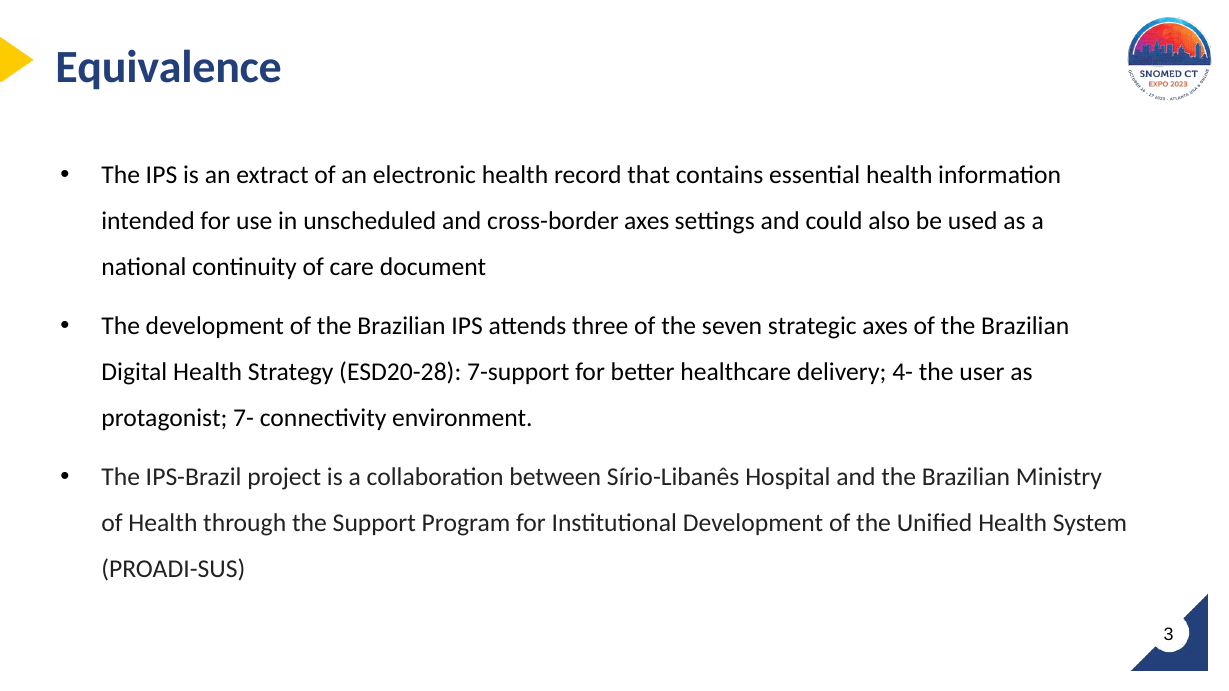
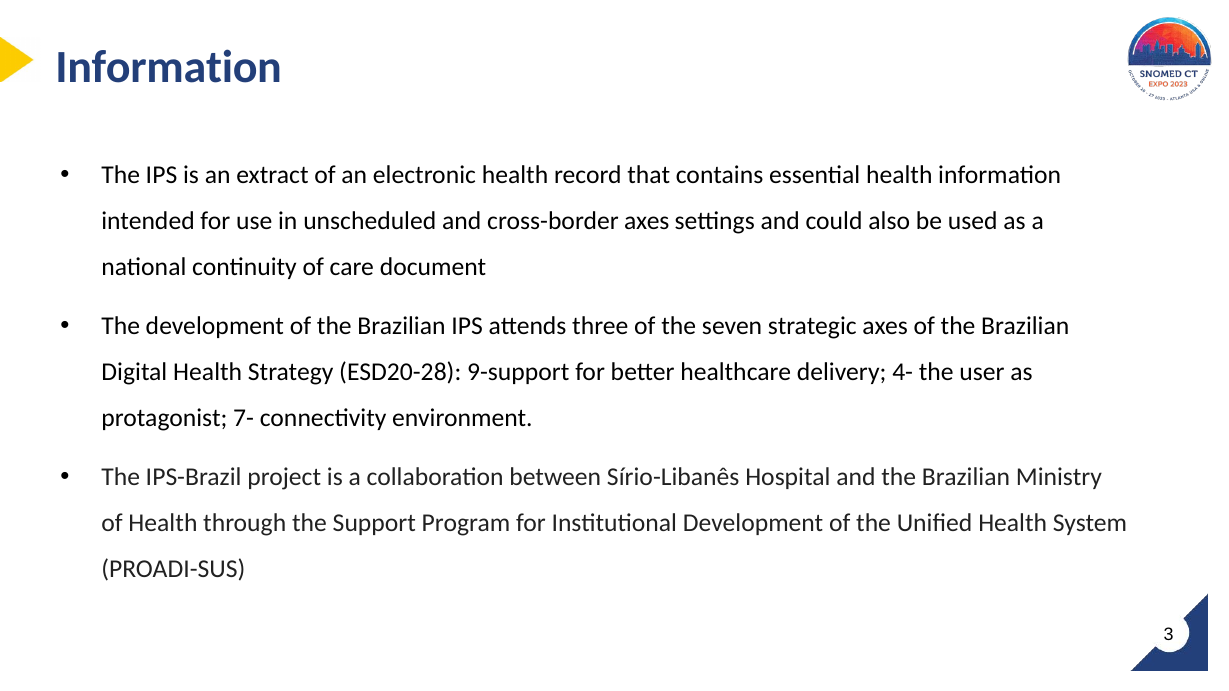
Equivalence at (169, 68): Equivalence -> Information
7-support: 7-support -> 9-support
